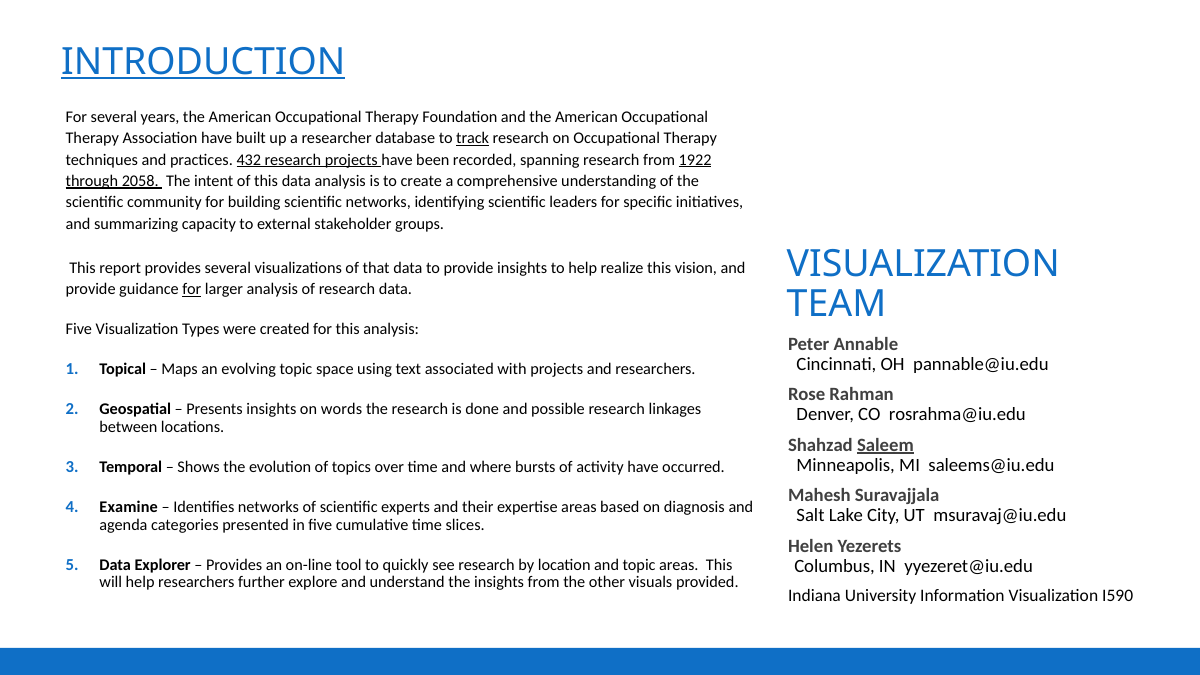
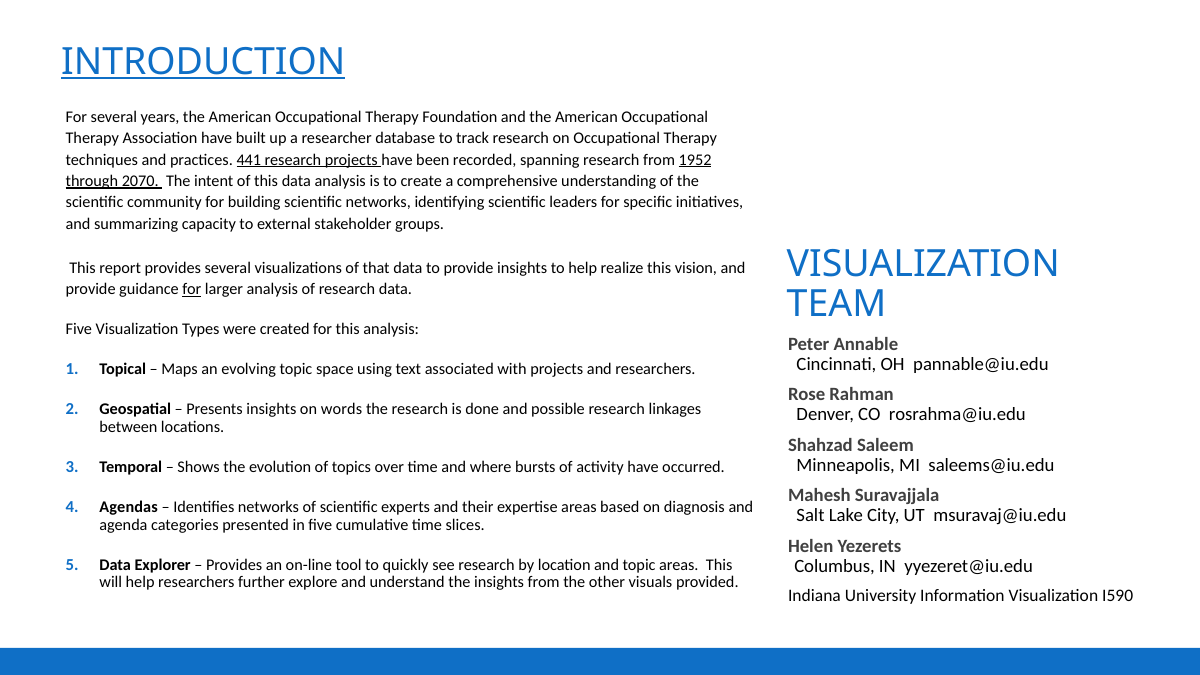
track underline: present -> none
432: 432 -> 441
1922: 1922 -> 1952
2058: 2058 -> 2070
Saleem underline: present -> none
Examine: Examine -> Agendas
